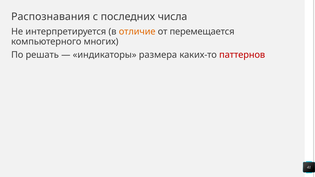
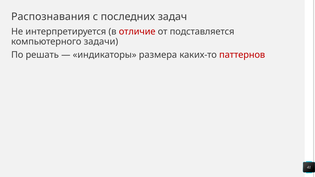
числа: числа -> задач
отличие colour: orange -> red
перемещается: перемещается -> подставляется
многих: многих -> задачи
